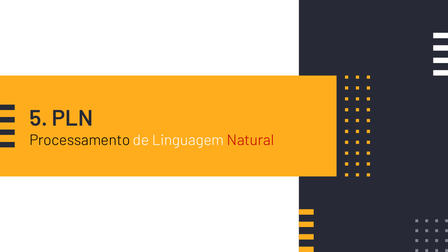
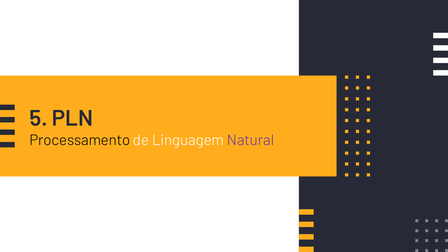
Natural colour: red -> purple
